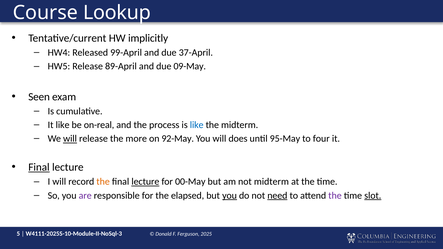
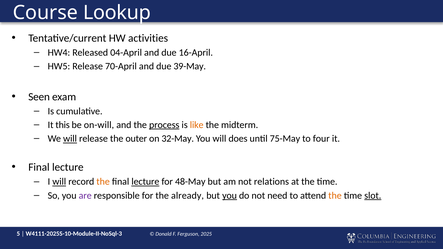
implicitly: implicitly -> activities
99-April: 99-April -> 04-April
37-April: 37-April -> 16-April
89-April: 89-April -> 70-April
09-May: 09-May -> 39-May
It like: like -> this
on-real: on-real -> on-will
process underline: none -> present
like at (197, 125) colour: blue -> orange
more: more -> outer
92-May: 92-May -> 32-May
95-May: 95-May -> 75-May
Final at (39, 167) underline: present -> none
will at (59, 182) underline: none -> present
00-May: 00-May -> 48-May
not midterm: midterm -> relations
elapsed: elapsed -> already
need underline: present -> none
the at (335, 196) colour: purple -> orange
